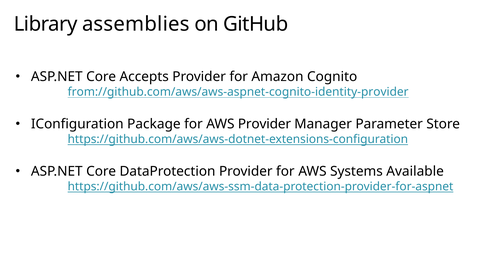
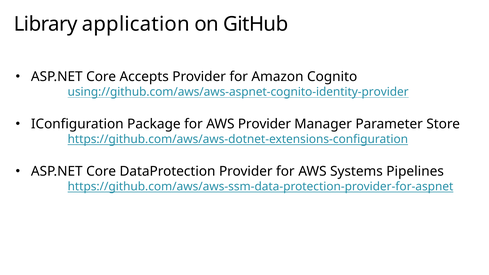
assemblies: assemblies -> application
from://github.com/aws/aws-aspnet-cognito-identity-provider: from://github.com/aws/aws-aspnet-cognito-identity-provider -> using://github.com/aws/aws-aspnet-cognito-identity-provider
Available: Available -> Pipelines
